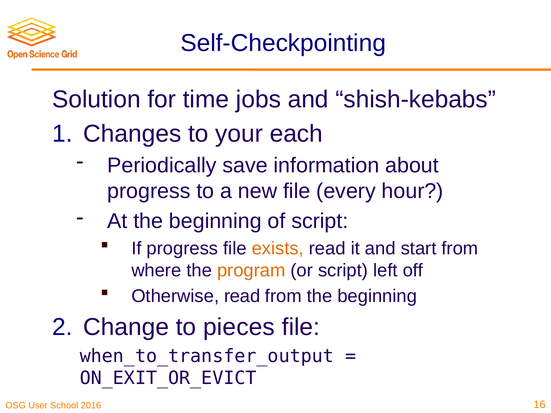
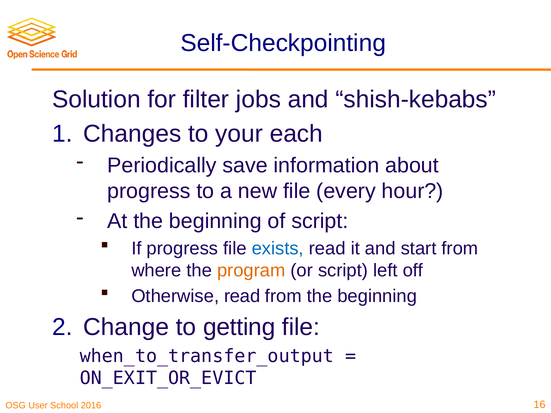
time: time -> filter
exists colour: orange -> blue
pieces: pieces -> getting
